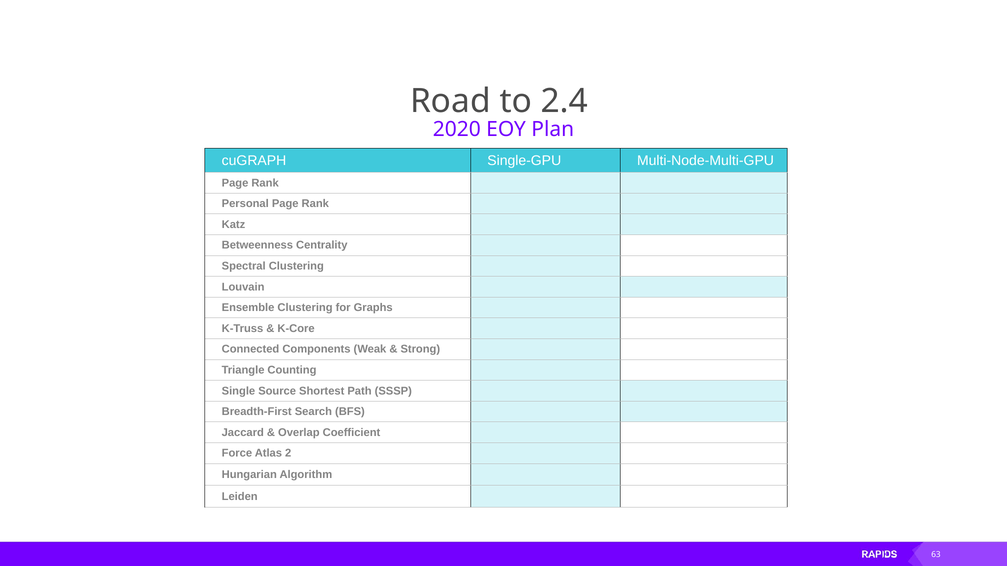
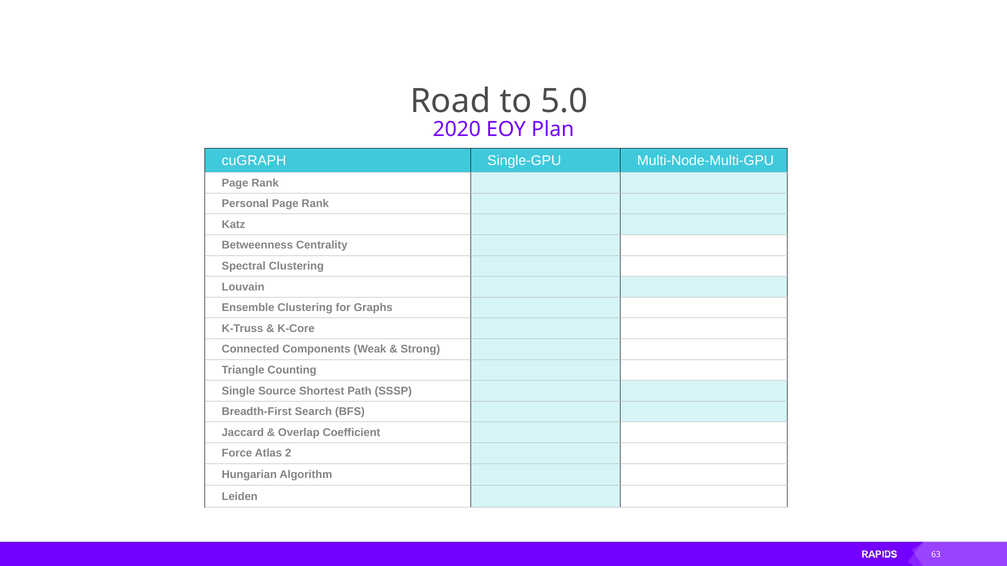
2.4: 2.4 -> 5.0
